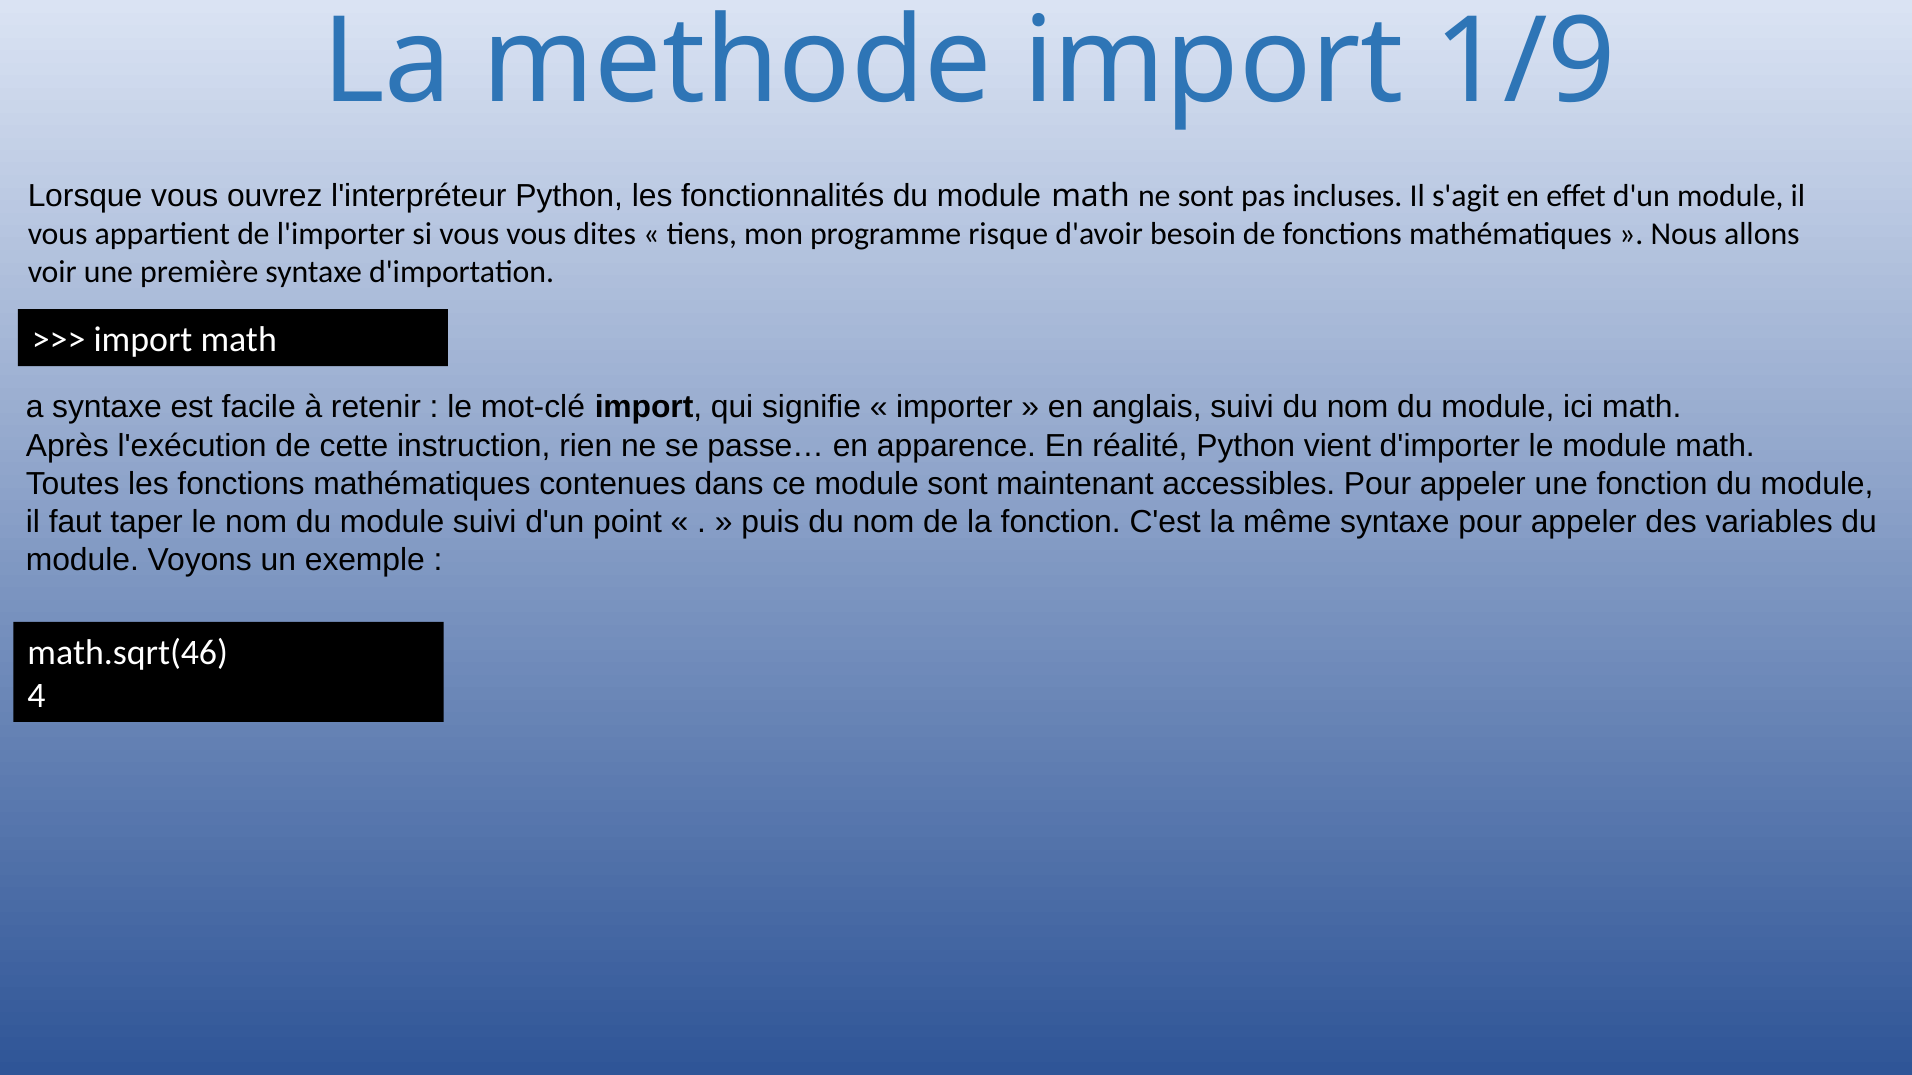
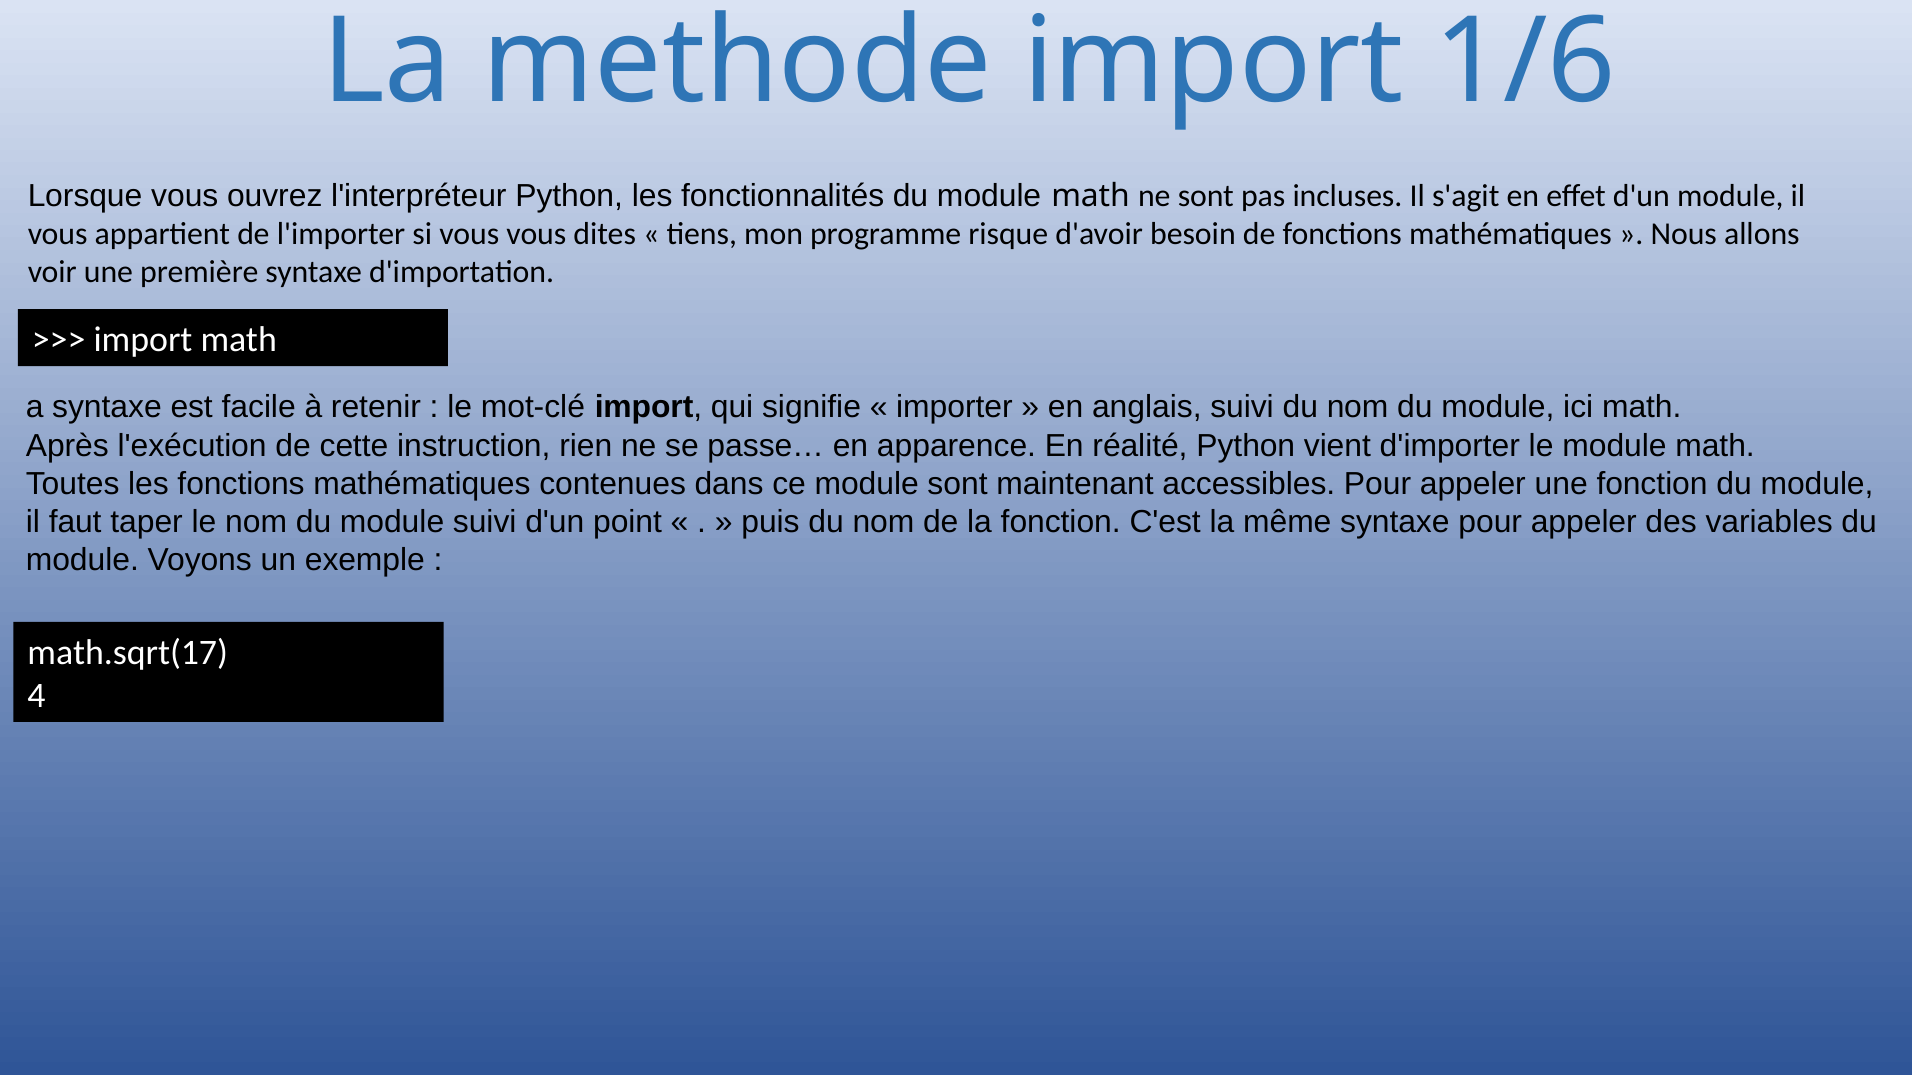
1/9: 1/9 -> 1/6
math.sqrt(46: math.sqrt(46 -> math.sqrt(17
